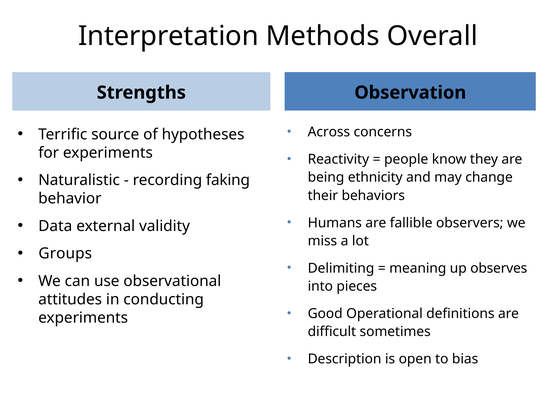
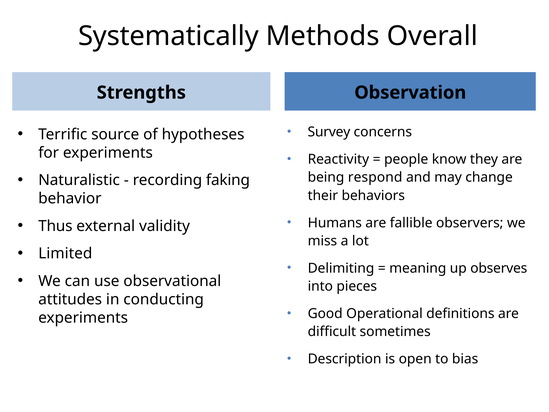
Interpretation: Interpretation -> Systematically
Across: Across -> Survey
ethnicity: ethnicity -> respond
Data: Data -> Thus
Groups: Groups -> Limited
